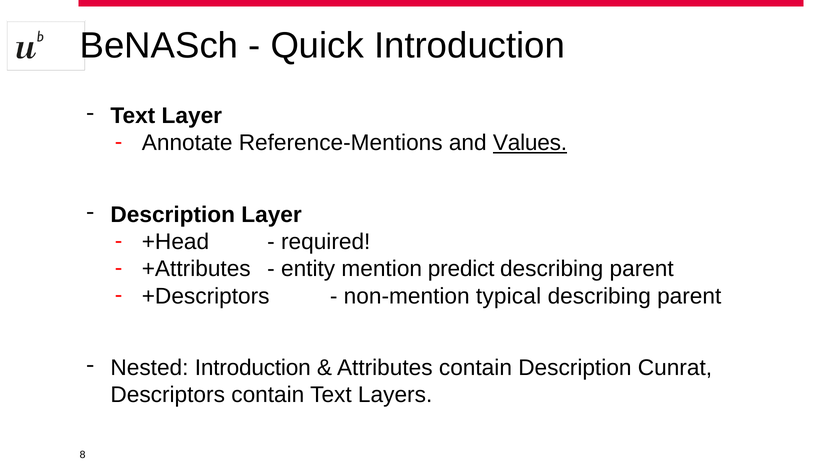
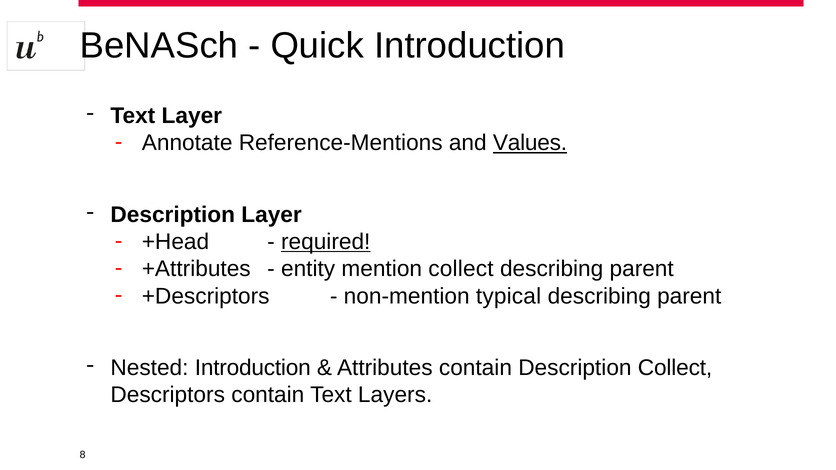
required underline: none -> present
mention predict: predict -> collect
Description Cunrat: Cunrat -> Collect
